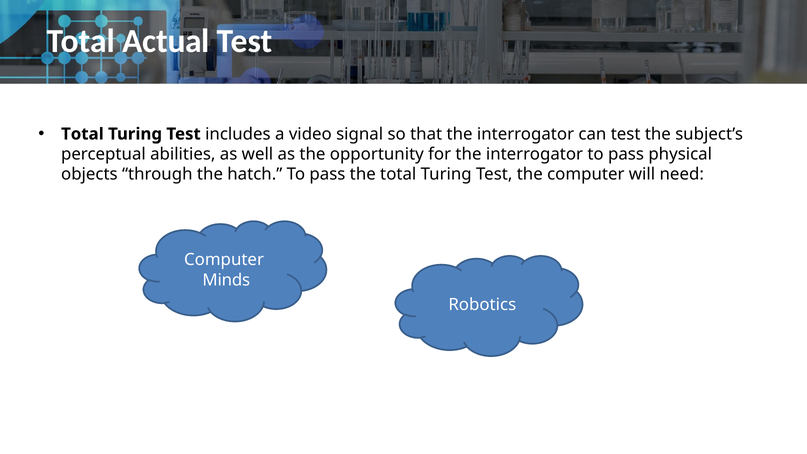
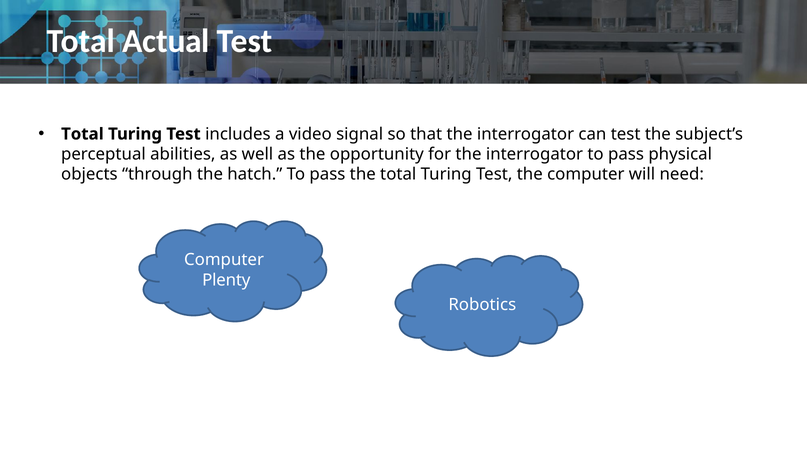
Minds: Minds -> Plenty
